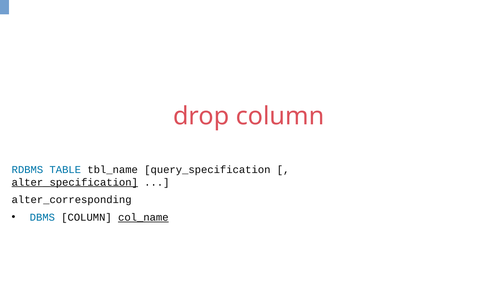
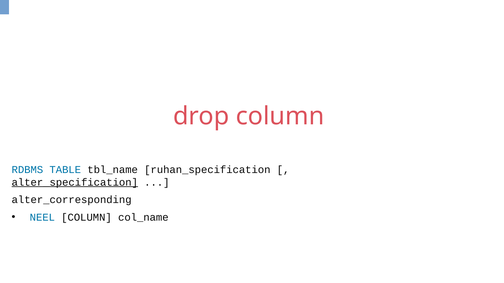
query_specification: query_specification -> ruhan_specification
DBMS: DBMS -> NEEL
col_name underline: present -> none
